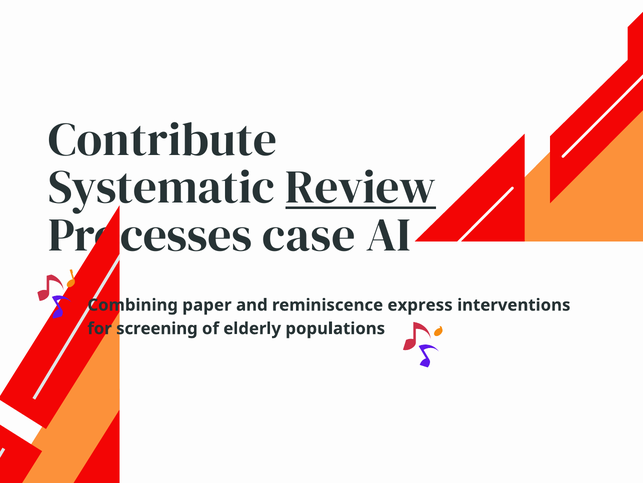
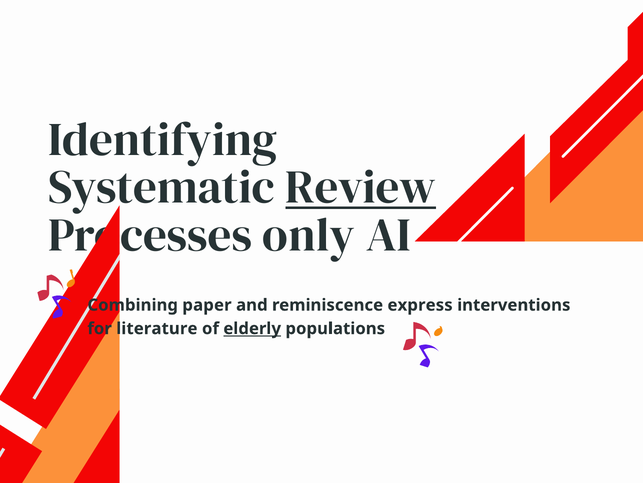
Contribute: Contribute -> Identifying
case: case -> only
screening: screening -> literature
elderly underline: none -> present
